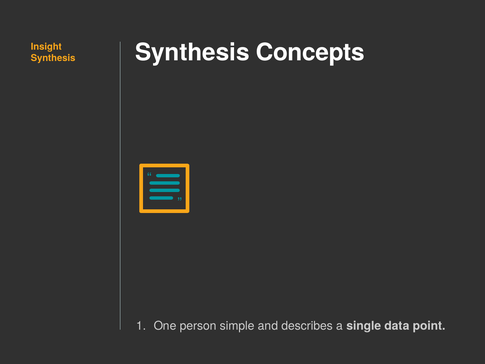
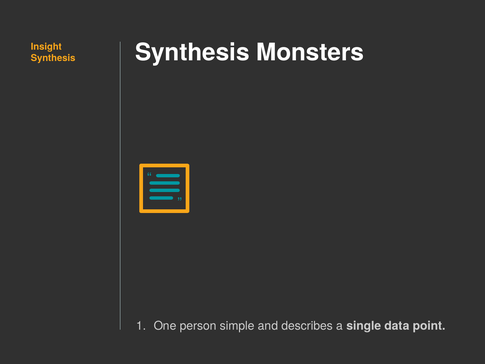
Concepts: Concepts -> Monsters
